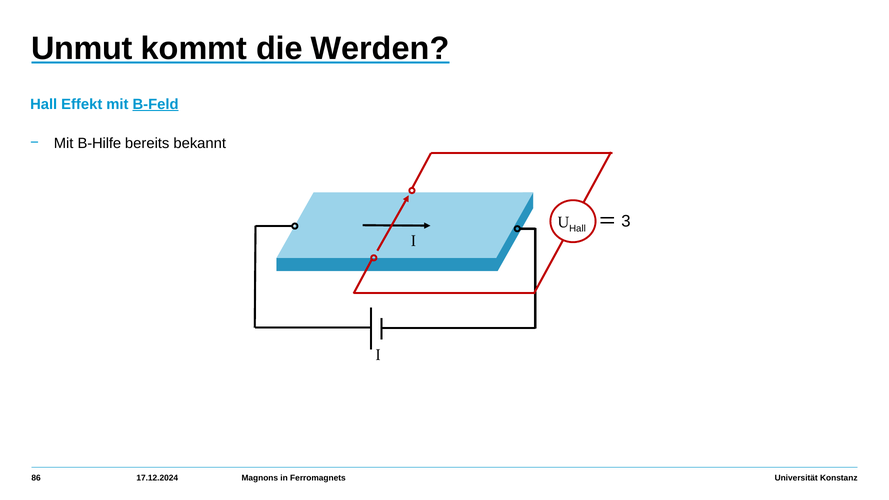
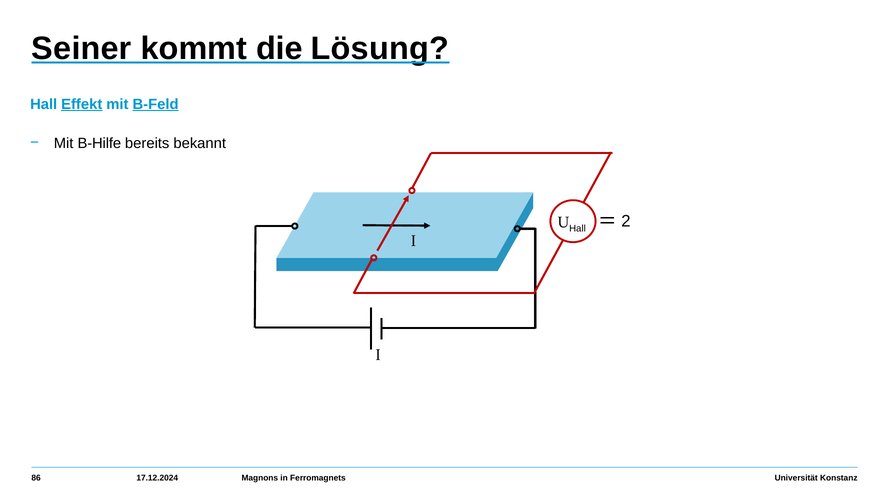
Unmut: Unmut -> Seiner
Werden: Werden -> Lösung
Effekt underline: none -> present
3: 3 -> 2
